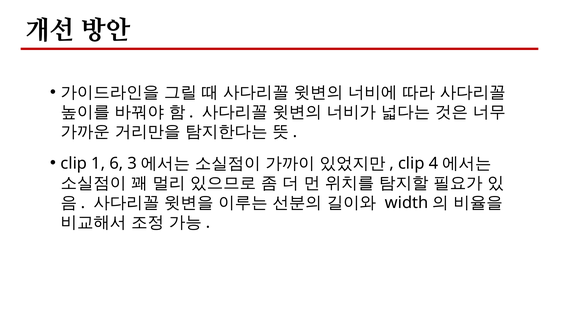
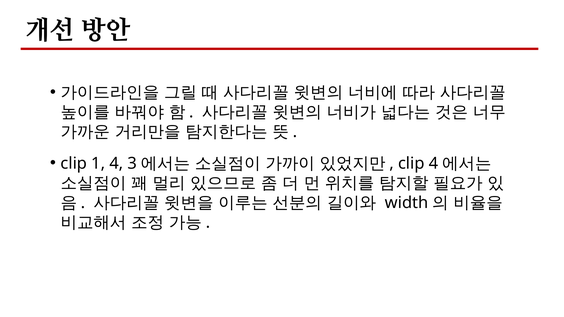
1 6: 6 -> 4
